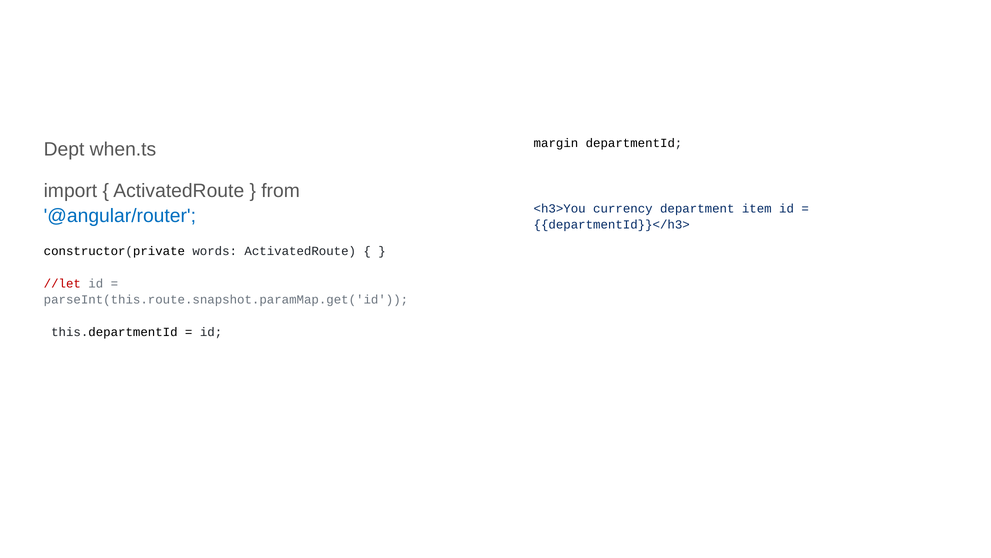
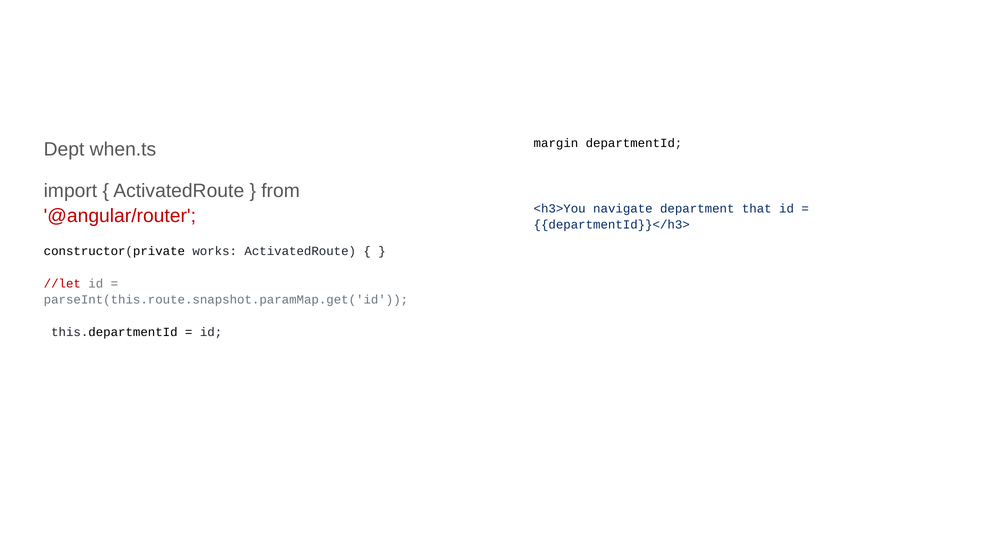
currency: currency -> navigate
item: item -> that
@angular/router colour: blue -> red
words: words -> works
